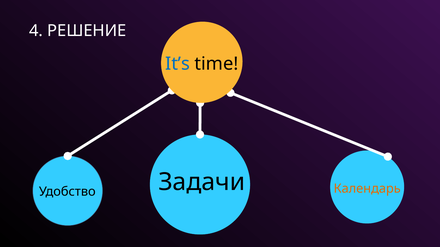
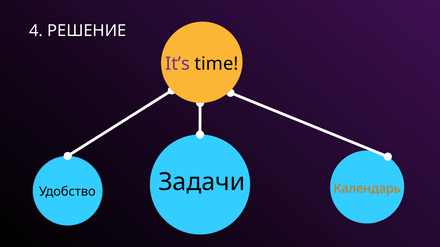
It’s colour: blue -> purple
